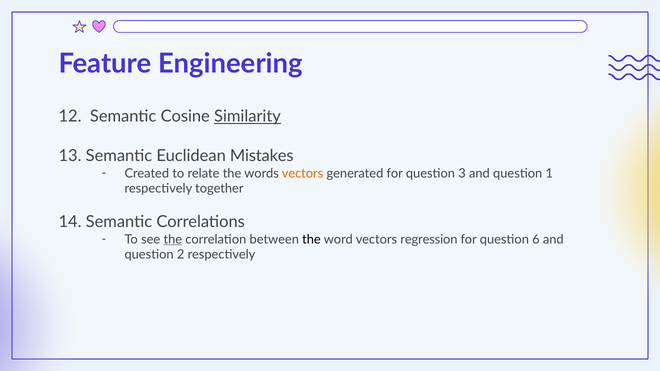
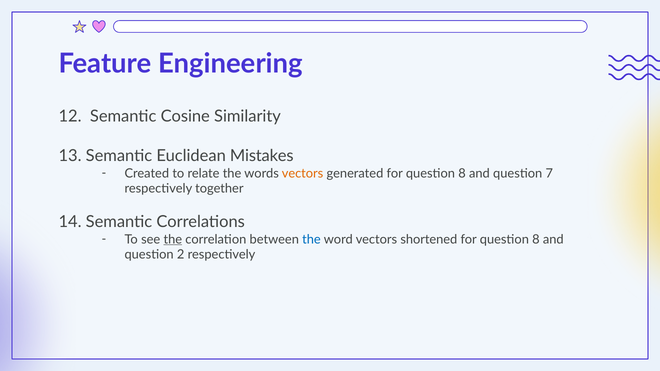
Similarity underline: present -> none
generated for question 3: 3 -> 8
1: 1 -> 7
the at (311, 239) colour: black -> blue
regression: regression -> shortened
6 at (536, 239): 6 -> 8
